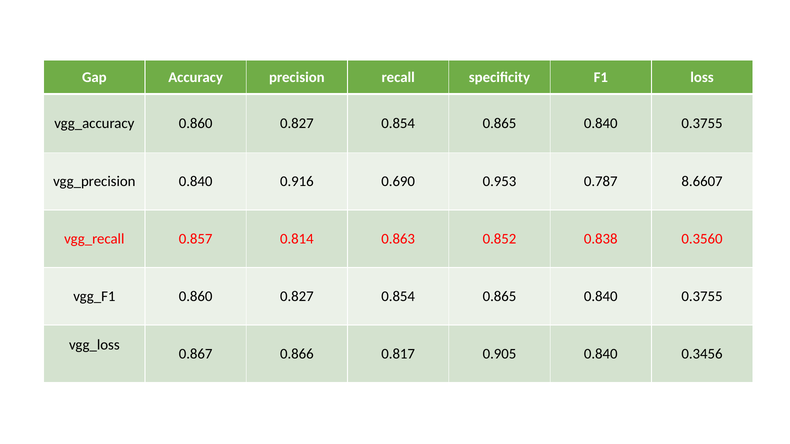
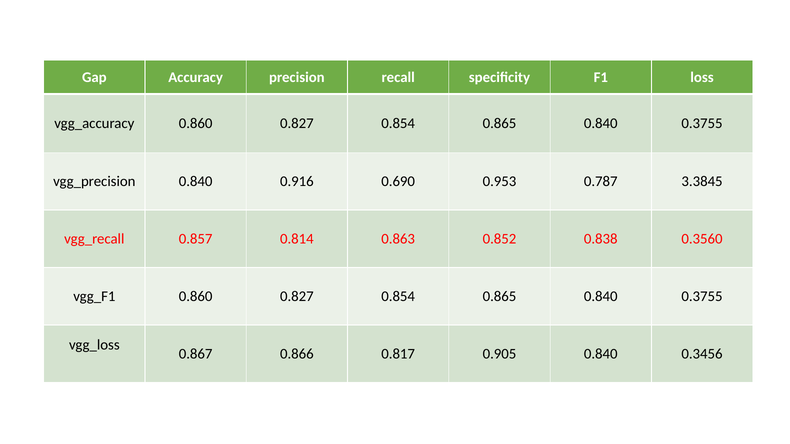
8.6607: 8.6607 -> 3.3845
